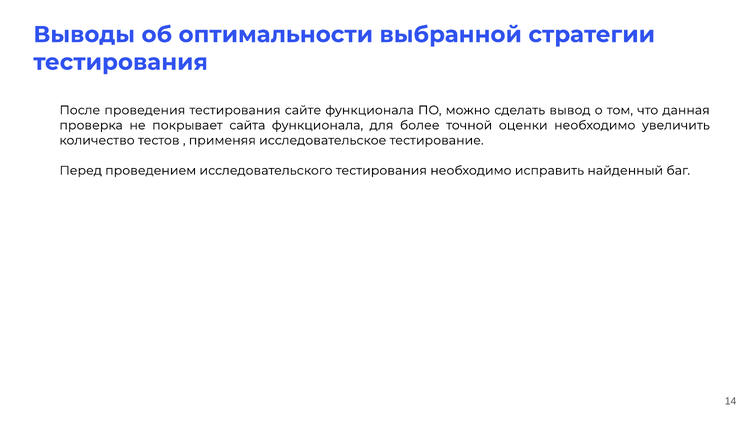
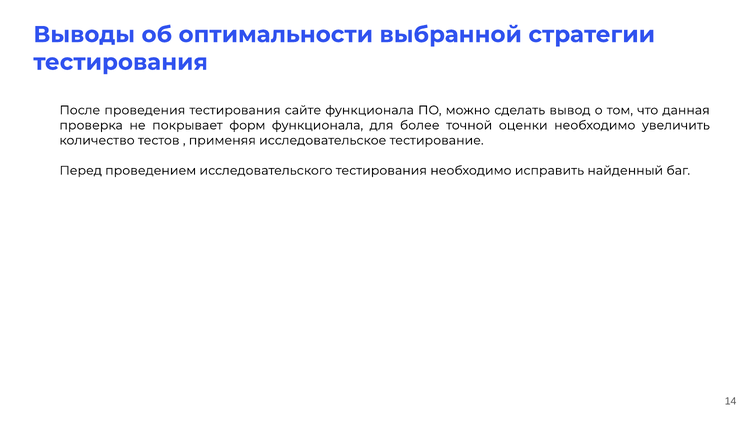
сайта: сайта -> форм
